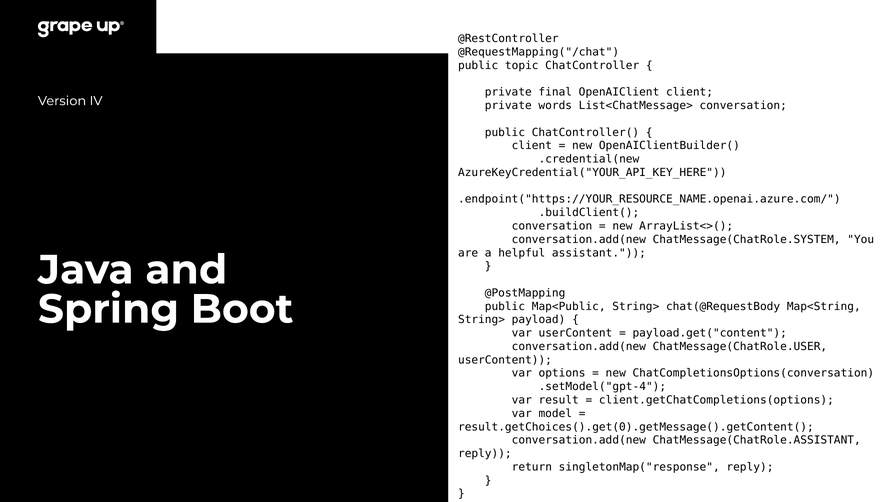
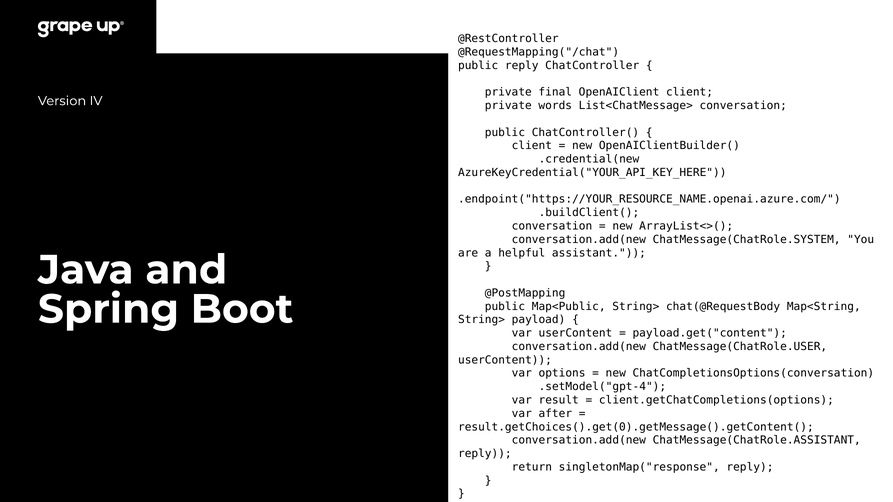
public topic: topic -> reply
model: model -> after
